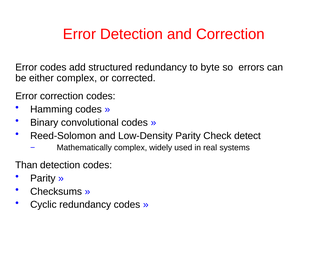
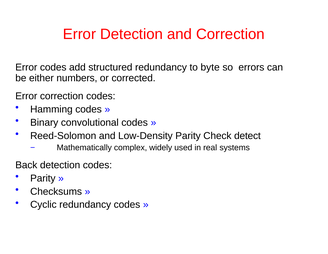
either complex: complex -> numbers
Than: Than -> Back
